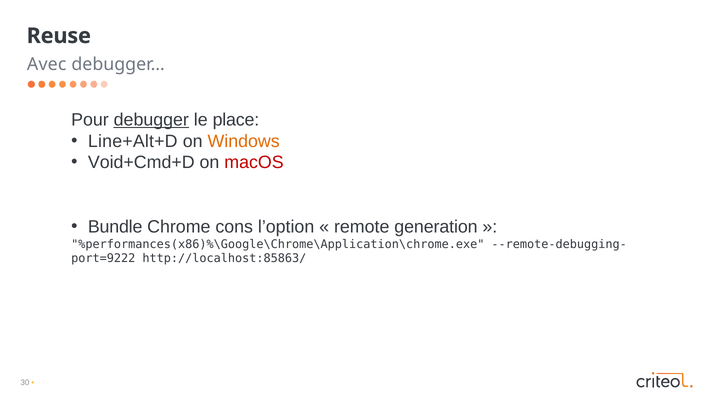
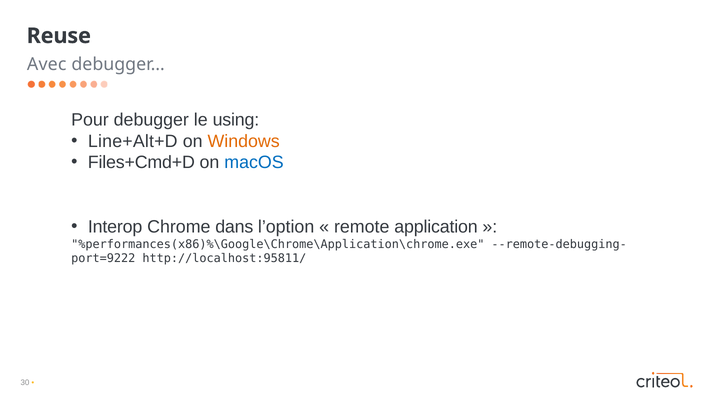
debugger underline: present -> none
place: place -> using
Void+Cmd+D: Void+Cmd+D -> Files+Cmd+D
macOS colour: red -> blue
Bundle: Bundle -> Interop
cons: cons -> dans
generation: generation -> application
http://localhost:85863/: http://localhost:85863/ -> http://localhost:95811/
